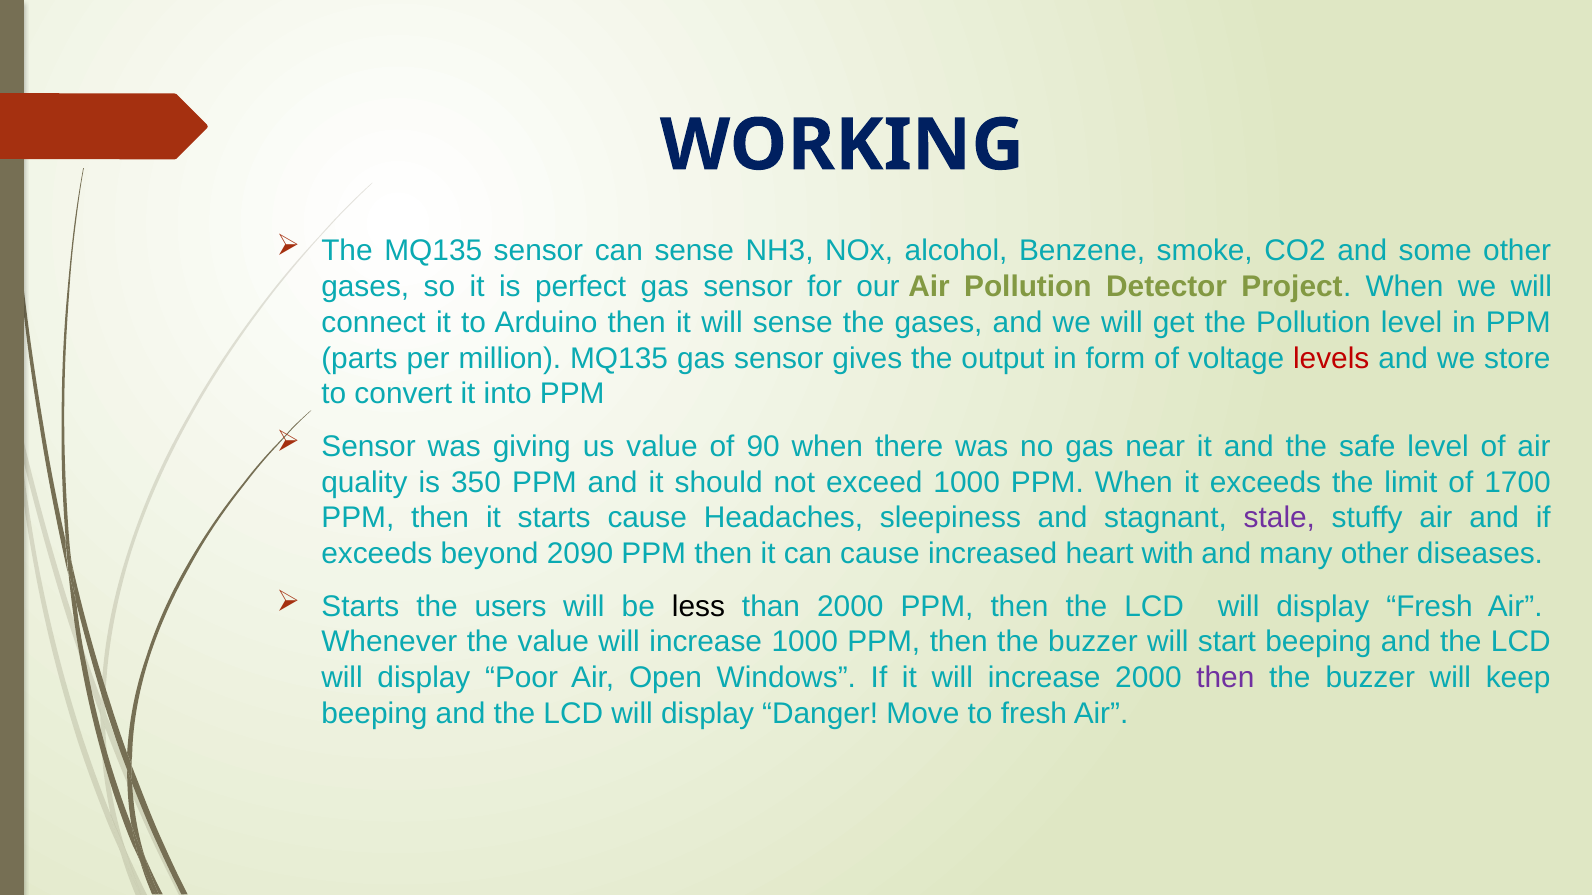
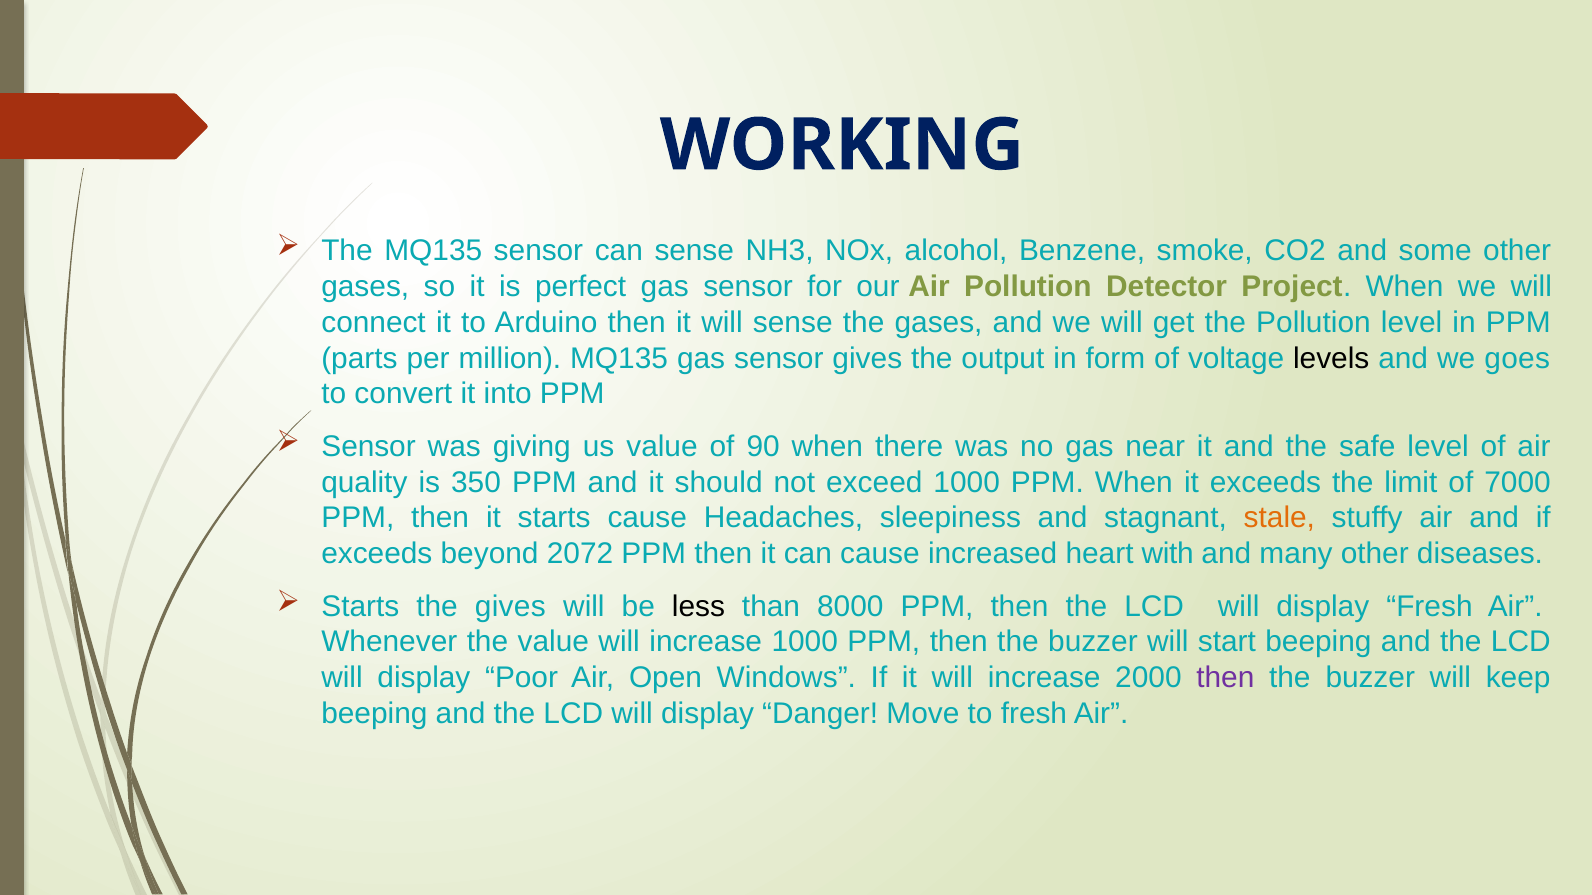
levels colour: red -> black
store: store -> goes
1700: 1700 -> 7000
stale colour: purple -> orange
2090: 2090 -> 2072
the users: users -> gives
than 2000: 2000 -> 8000
